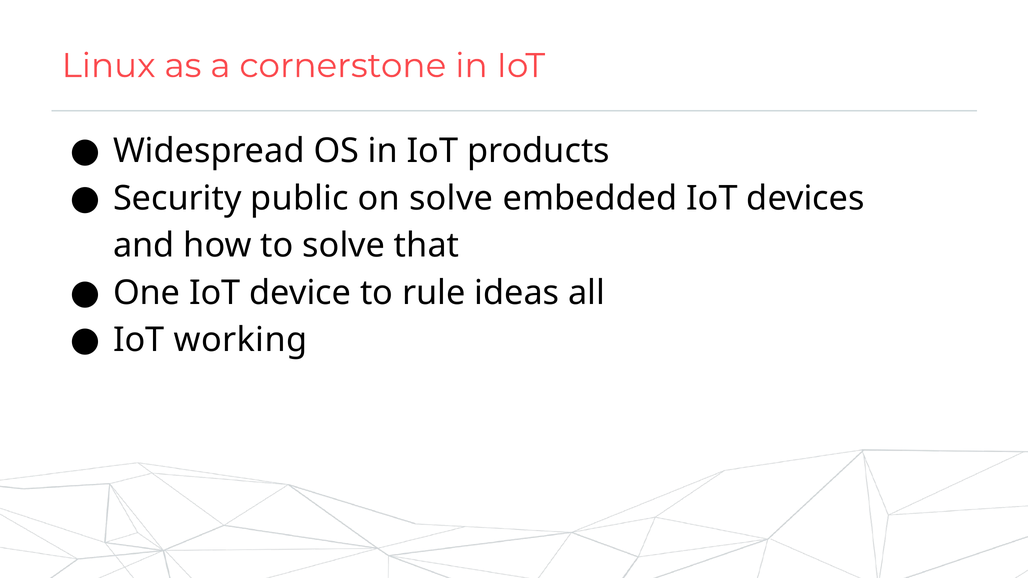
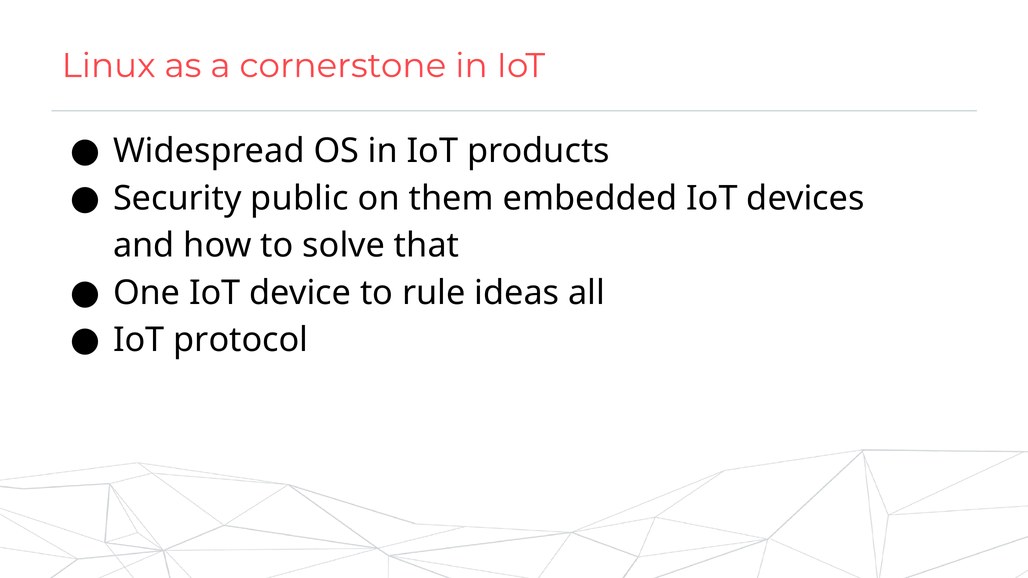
on solve: solve -> them
working: working -> protocol
